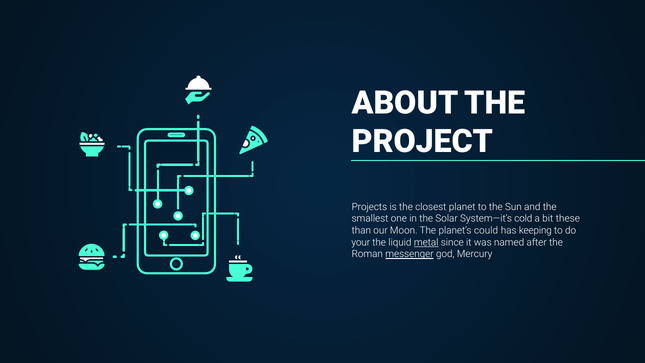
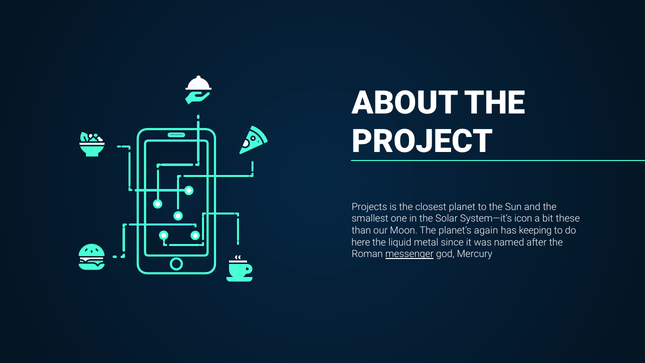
cold: cold -> icon
could: could -> again
your: your -> here
metal underline: present -> none
